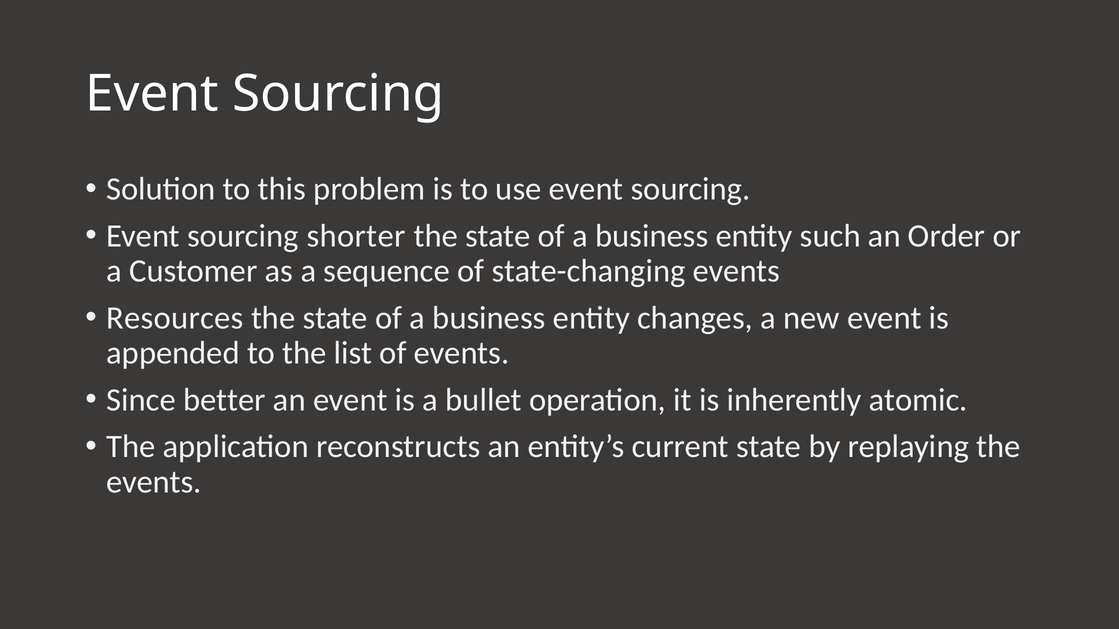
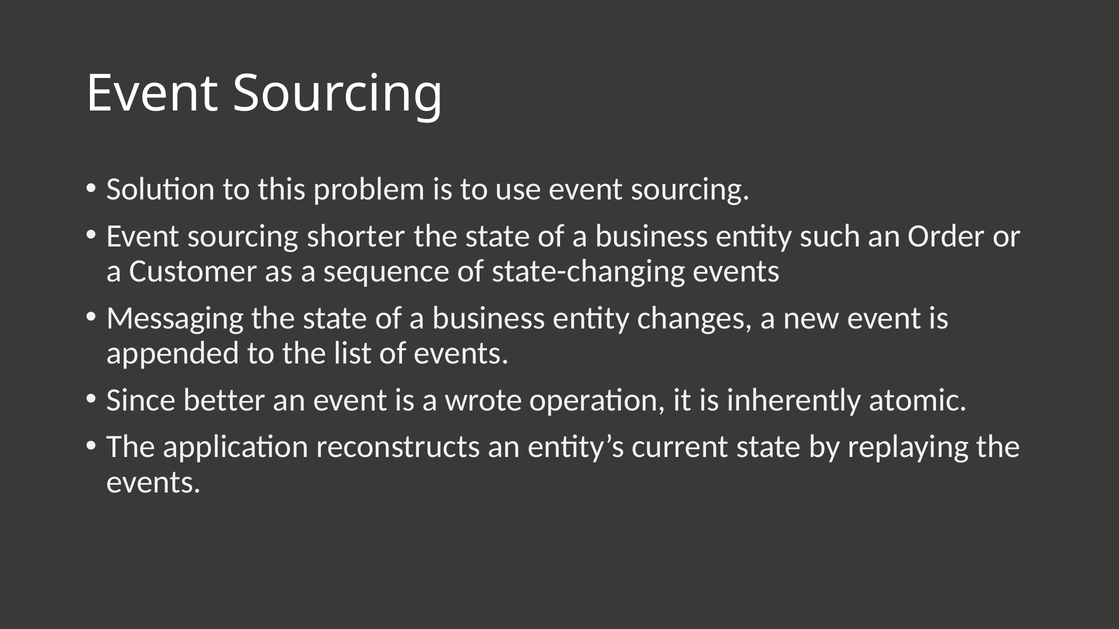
Resources: Resources -> Messaging
bullet: bullet -> wrote
